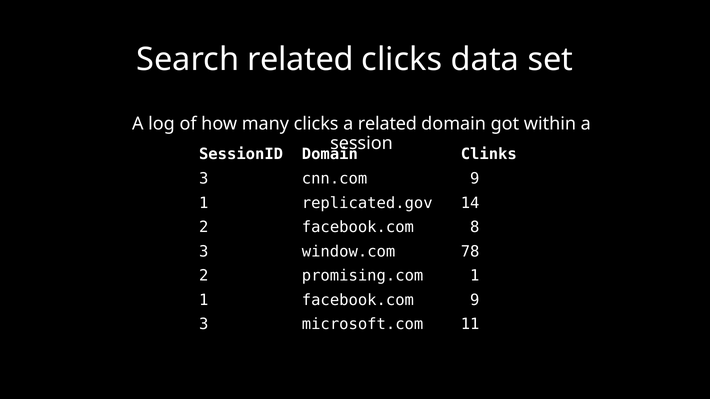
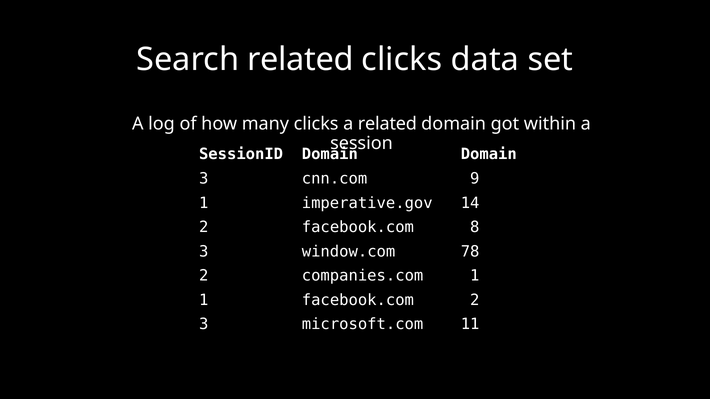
Domain Clinks: Clinks -> Domain
replicated.gov: replicated.gov -> imperative.gov
promising.com: promising.com -> companies.com
facebook.com 9: 9 -> 2
